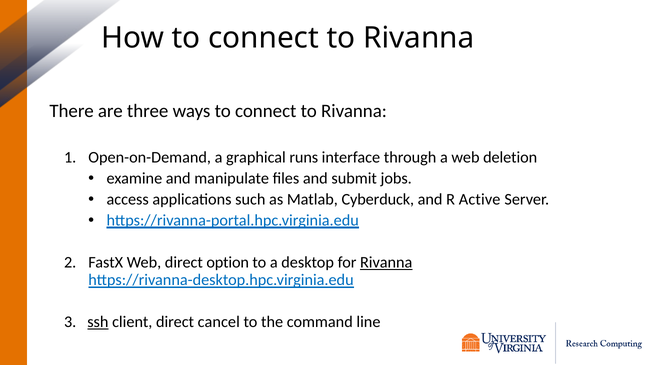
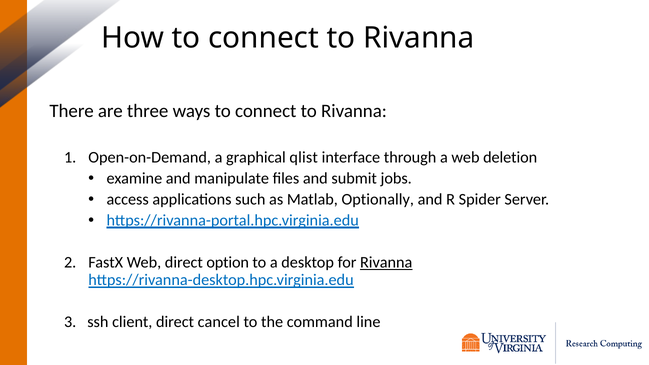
runs: runs -> qlist
Cyberduck: Cyberduck -> Optionally
Active: Active -> Spider
ssh underline: present -> none
